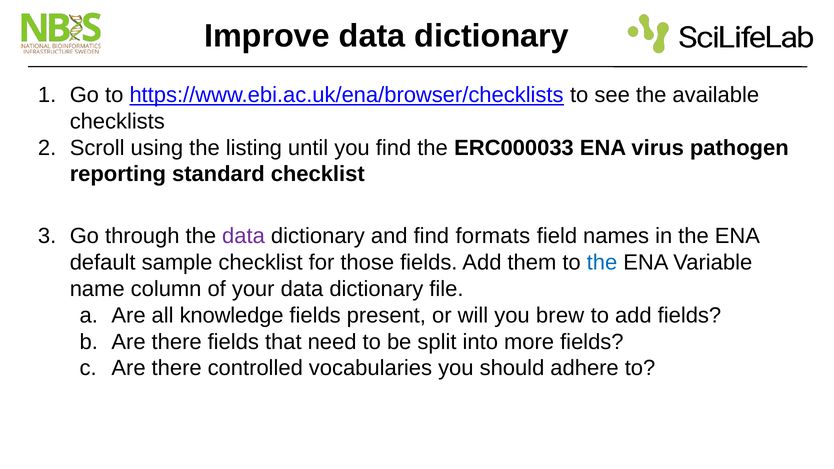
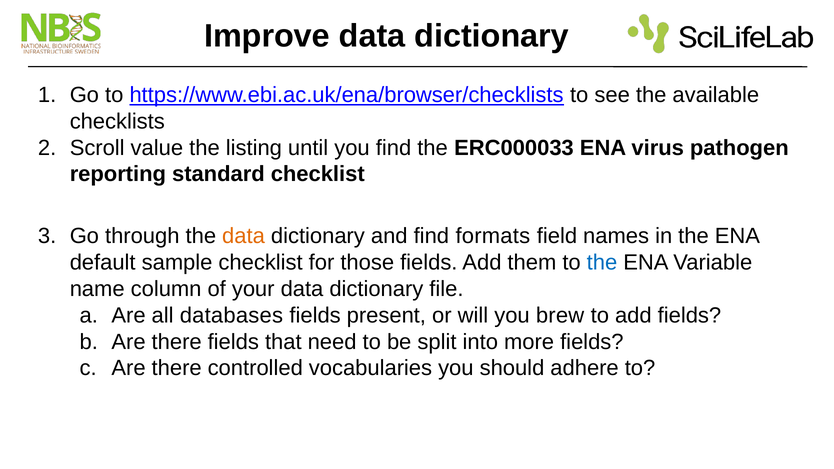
using: using -> value
data at (243, 236) colour: purple -> orange
knowledge: knowledge -> databases
